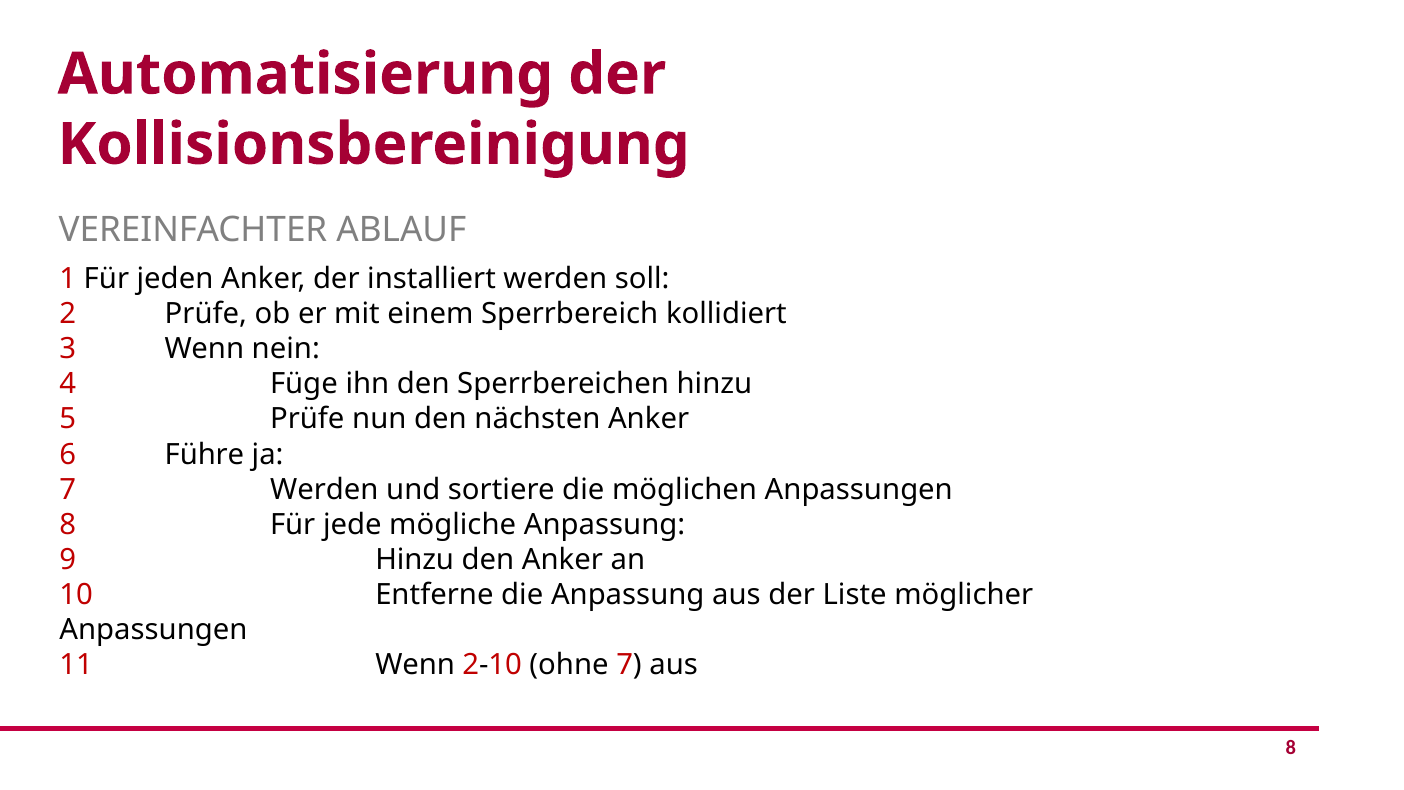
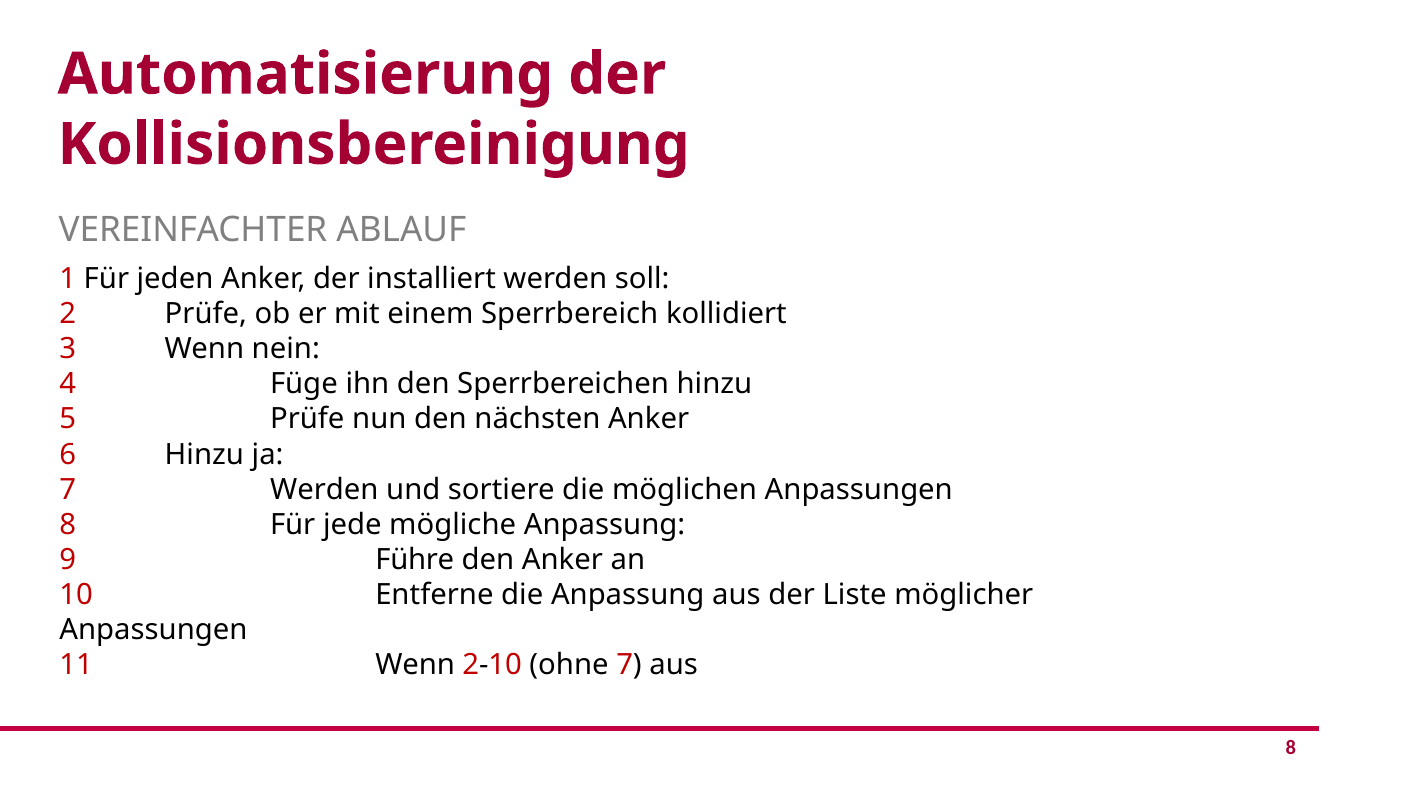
6 Führe: Führe -> Hinzu
9 Hinzu: Hinzu -> Führe
